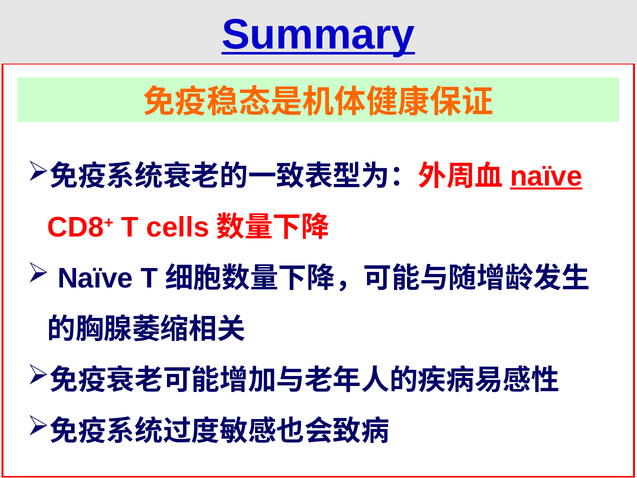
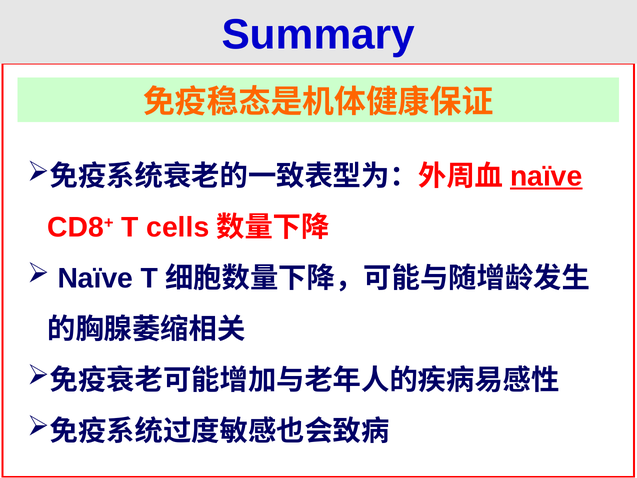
Summary underline: present -> none
